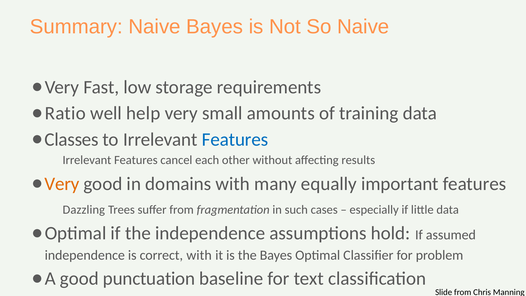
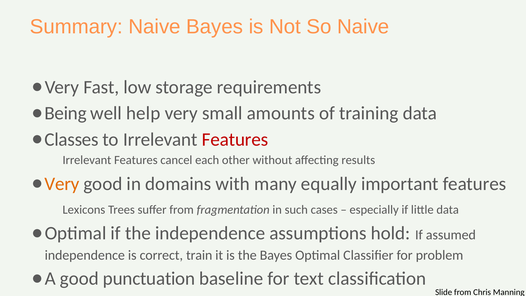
Ratio: Ratio -> Being
Features at (235, 140) colour: blue -> red
Dazzling: Dazzling -> Lexicons
correct with: with -> train
